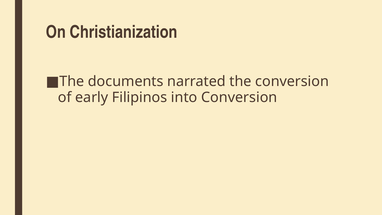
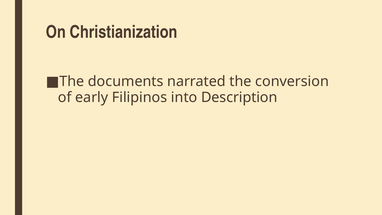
into Conversion: Conversion -> Description
